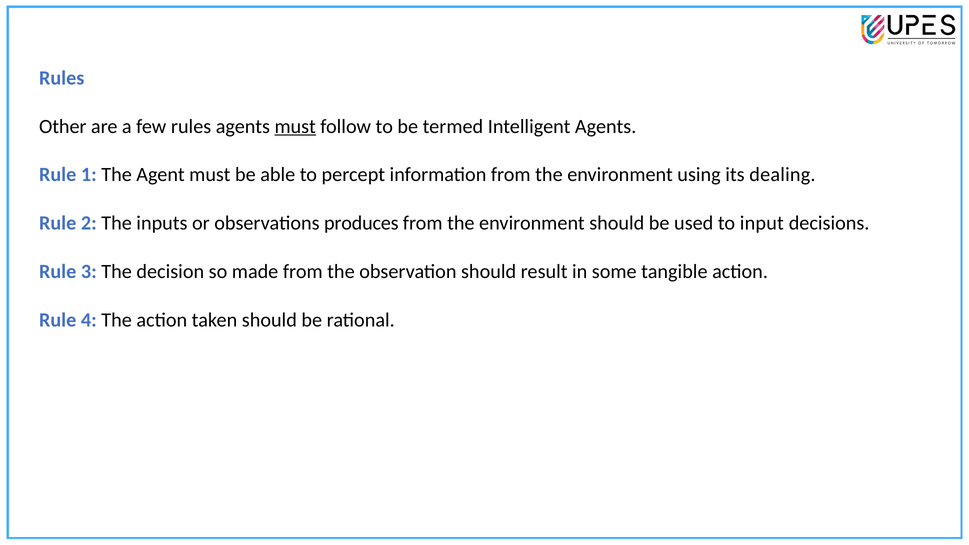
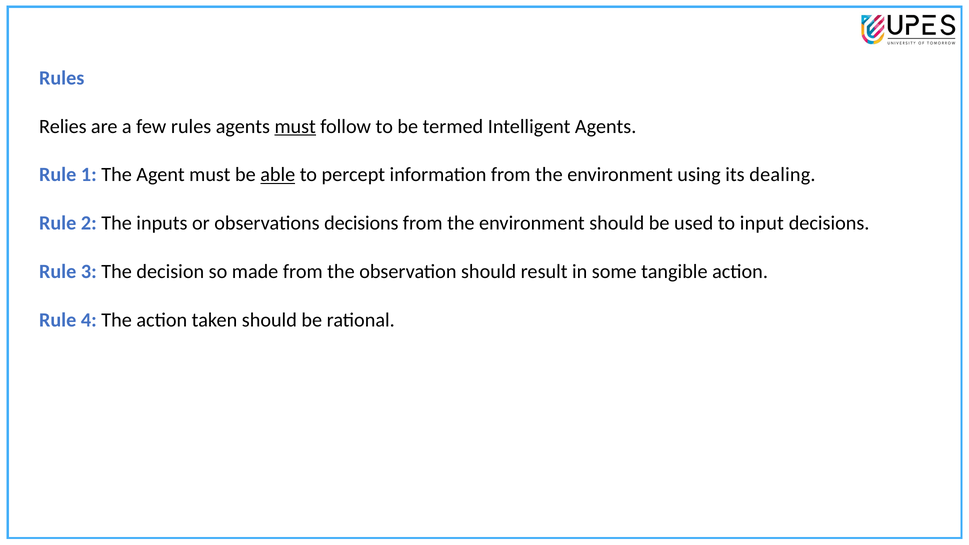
Other: Other -> Relies
able underline: none -> present
observations produces: produces -> decisions
